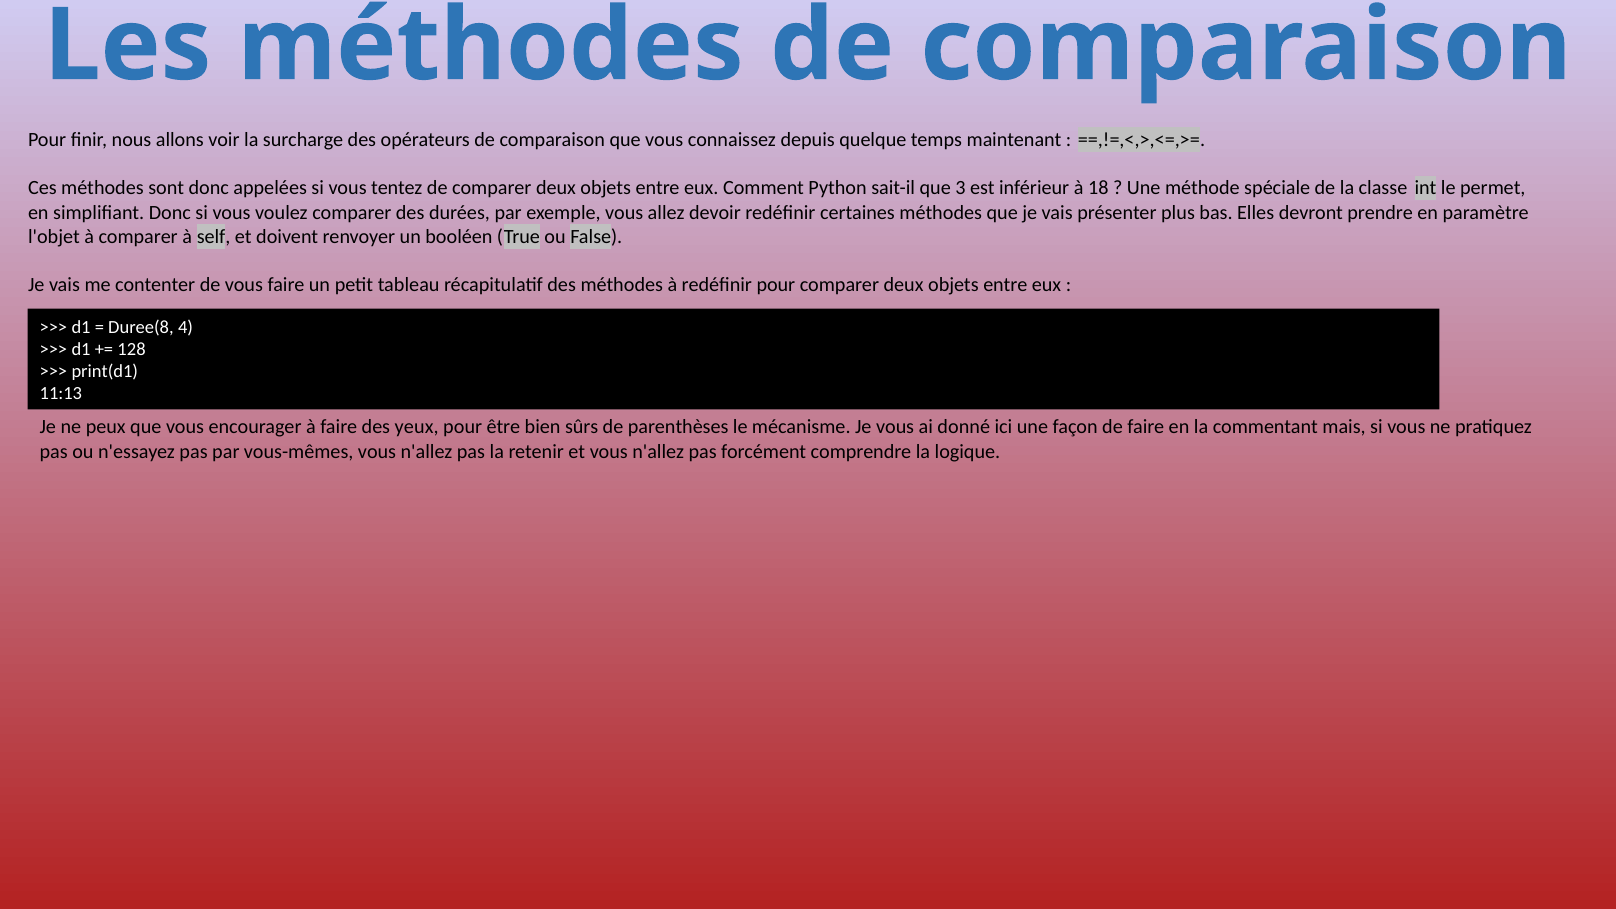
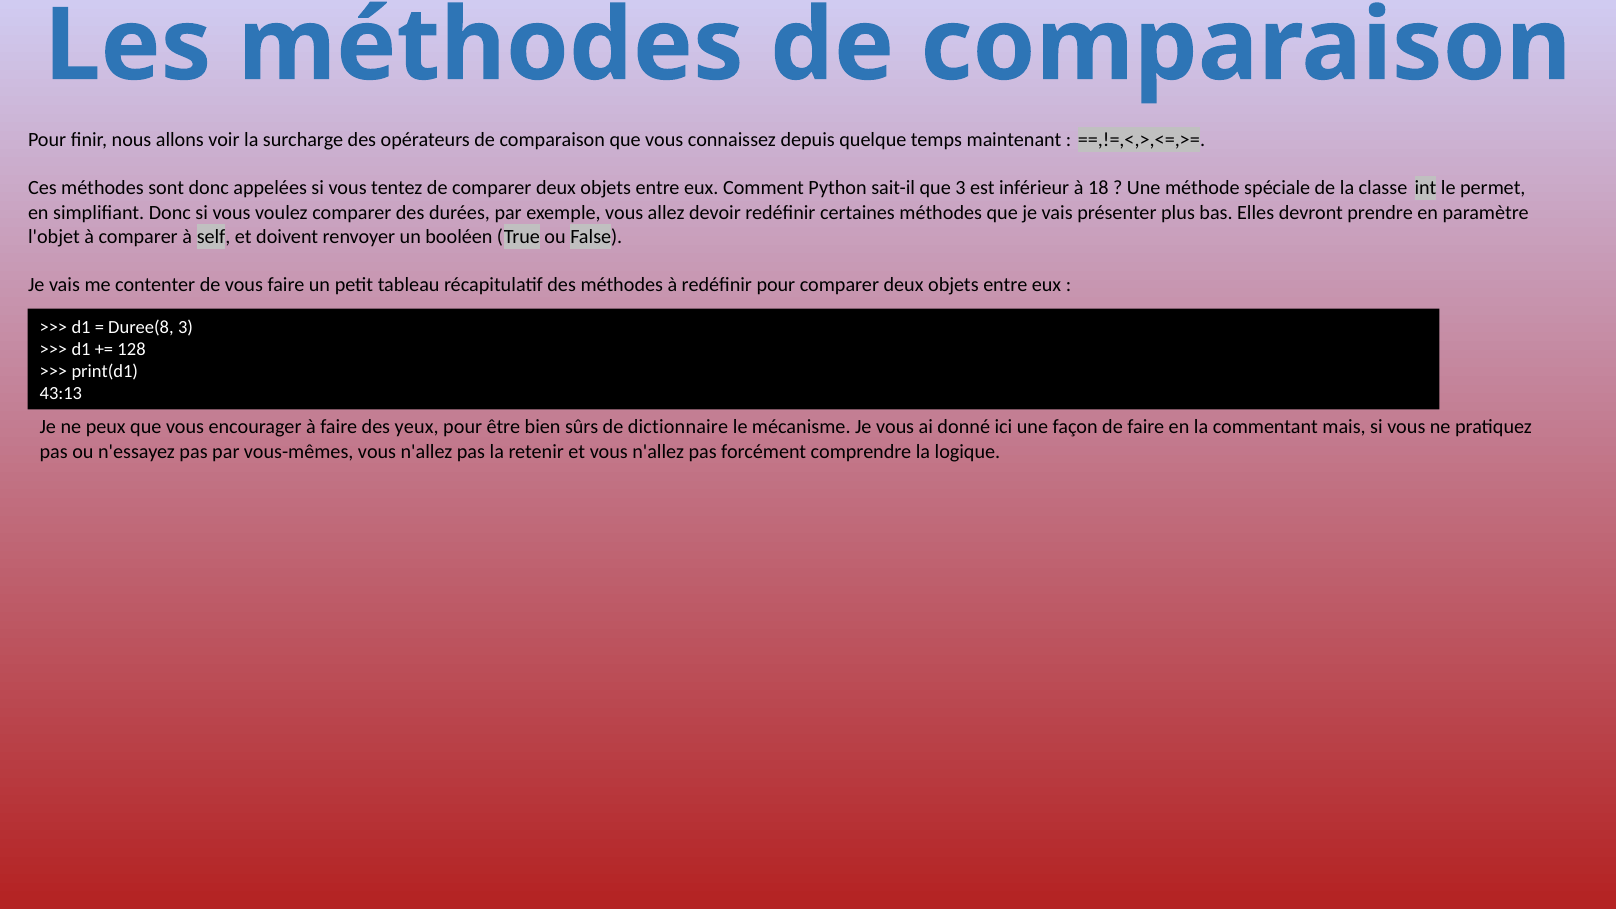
Duree(8 4: 4 -> 3
11:13: 11:13 -> 43:13
parenthèses: parenthèses -> dictionnaire
